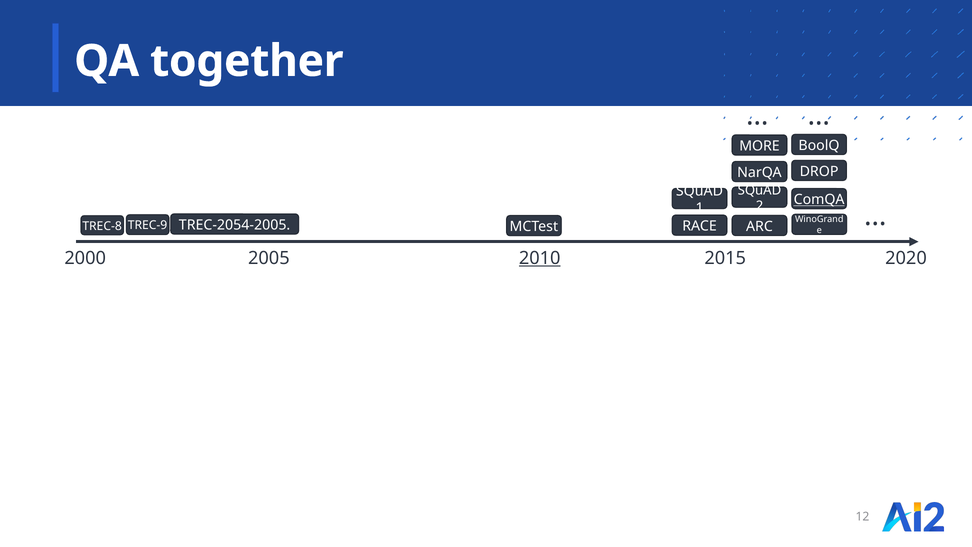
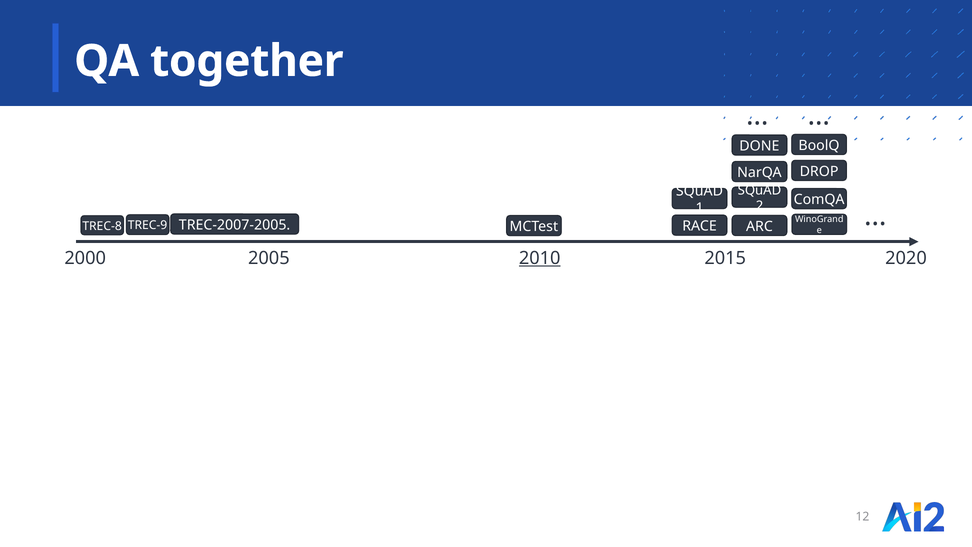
MORE: MORE -> DONE
ComQA underline: present -> none
TREC-2054-2005: TREC-2054-2005 -> TREC-2007-2005
